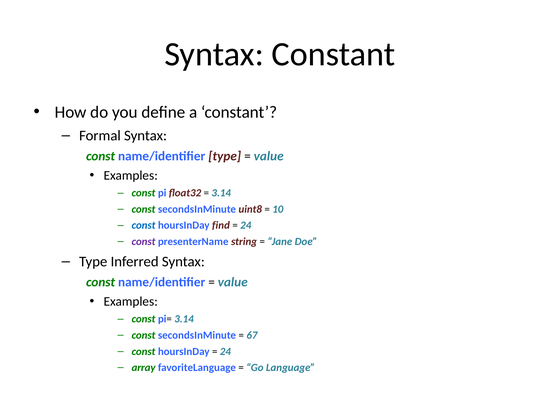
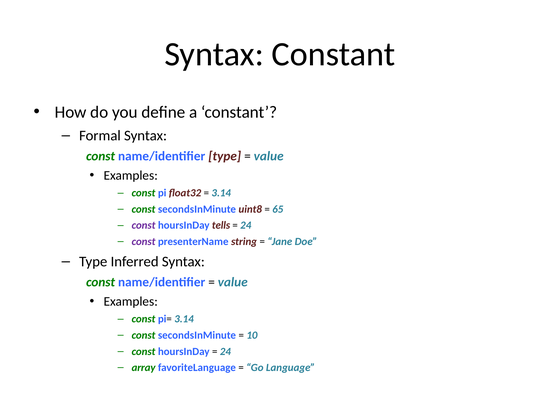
10: 10 -> 65
const at (144, 225) colour: blue -> purple
find: find -> tells
67: 67 -> 10
